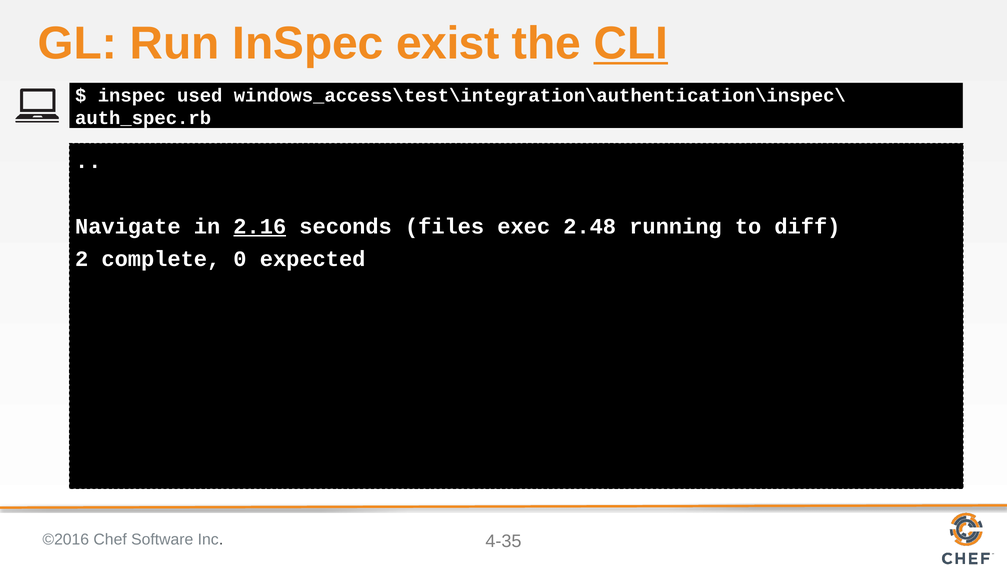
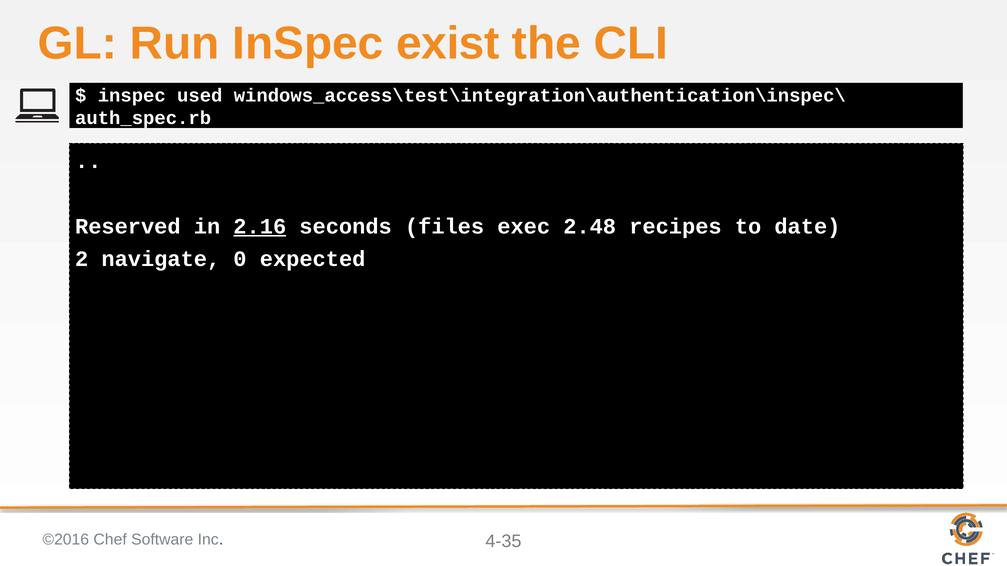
CLI underline: present -> none
Navigate: Navigate -> Reserved
running: running -> recipes
diff: diff -> date
complete: complete -> navigate
